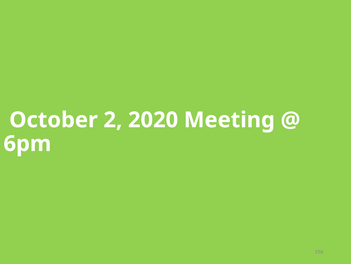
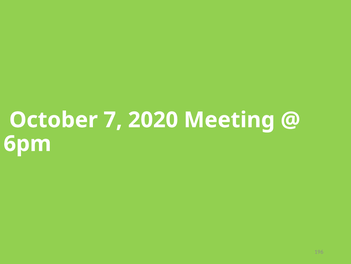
2: 2 -> 7
